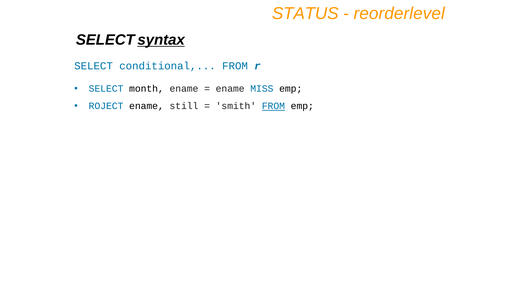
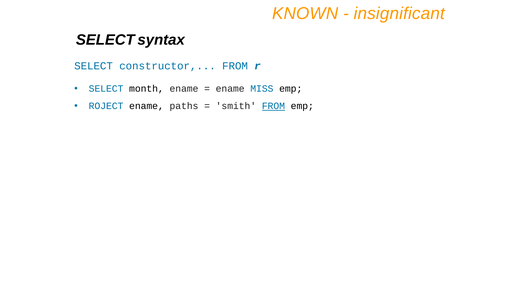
STATUS: STATUS -> KNOWN
reorderlevel: reorderlevel -> insignificant
syntax underline: present -> none
conditional: conditional -> constructor
still: still -> paths
